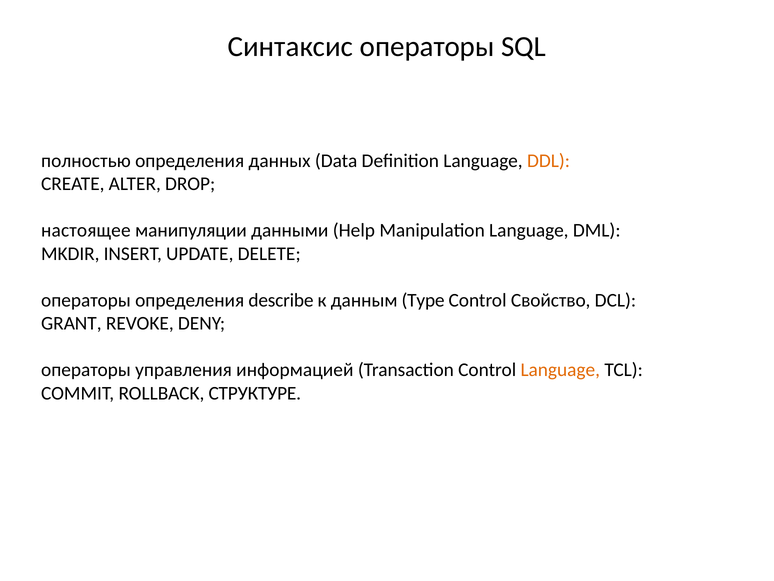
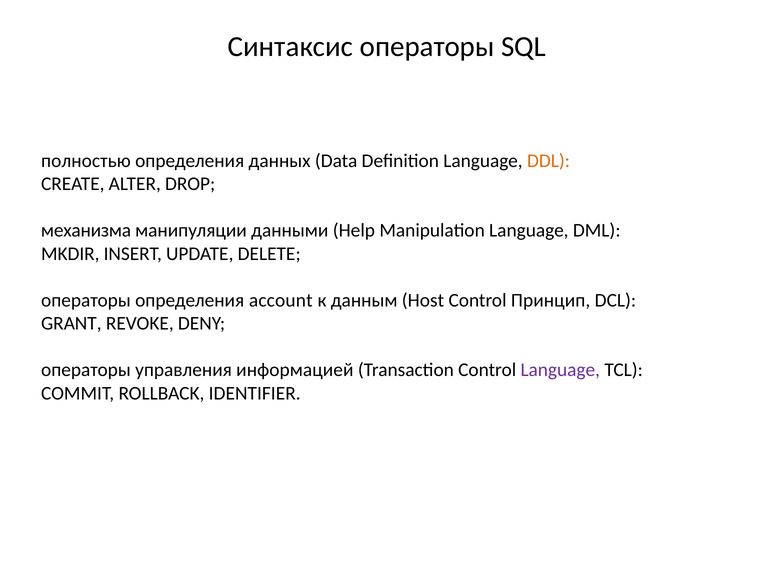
настоящее: настоящее -> механизма
describe: describe -> account
Type: Type -> Host
Свойство: Свойство -> Принцип
Language at (560, 370) colour: orange -> purple
СТРУКТУРЕ: СТРУКТУРЕ -> IDENTIFIER
